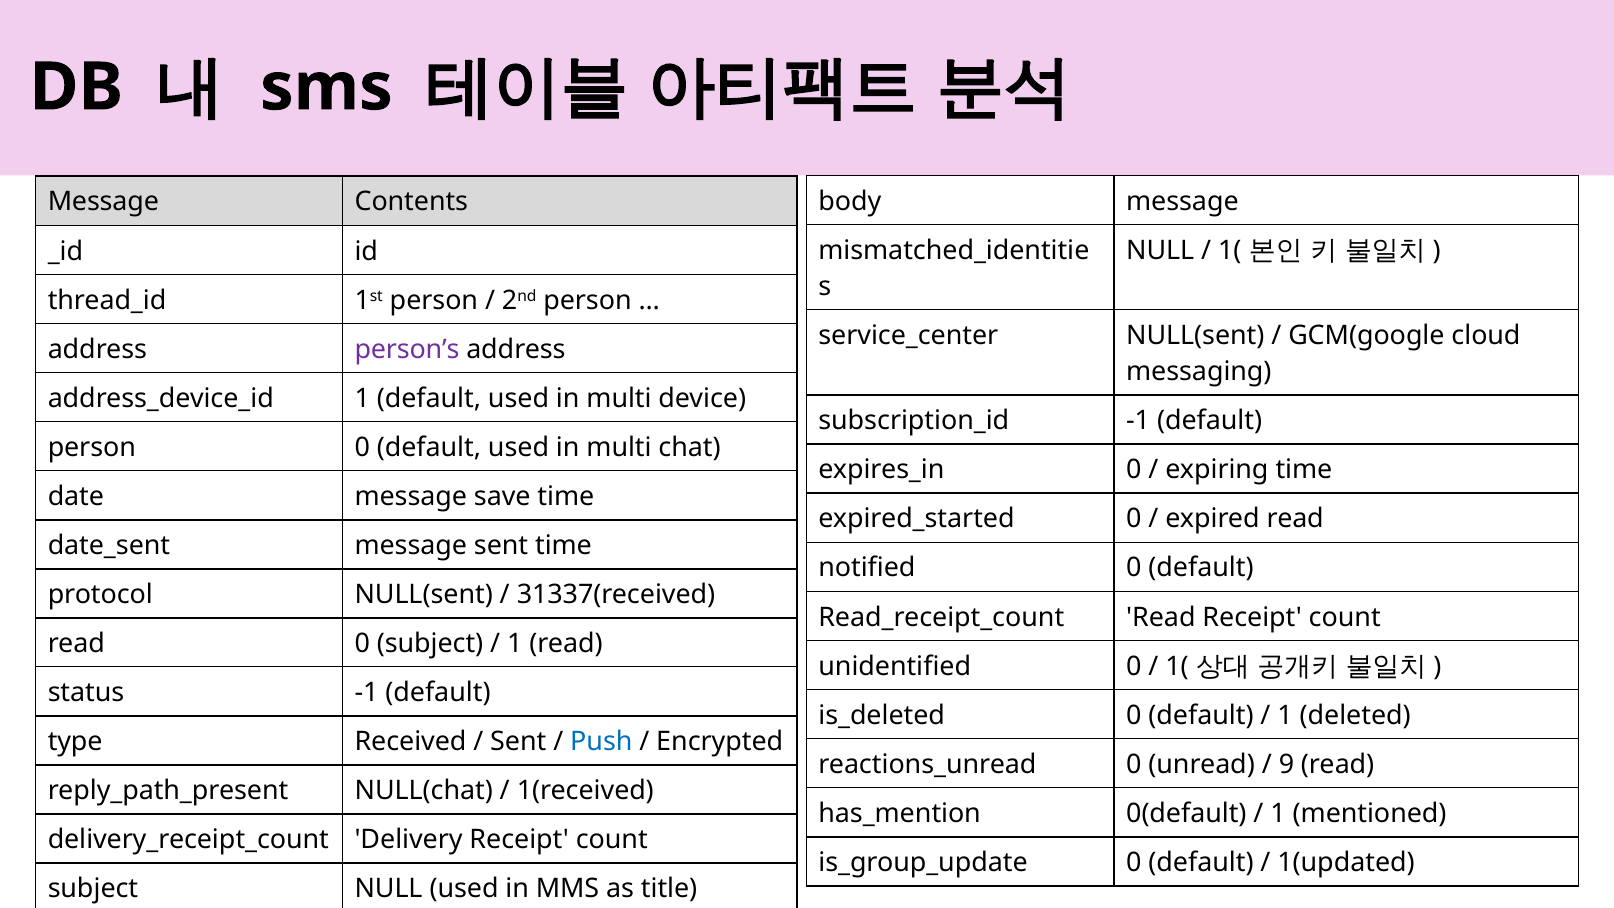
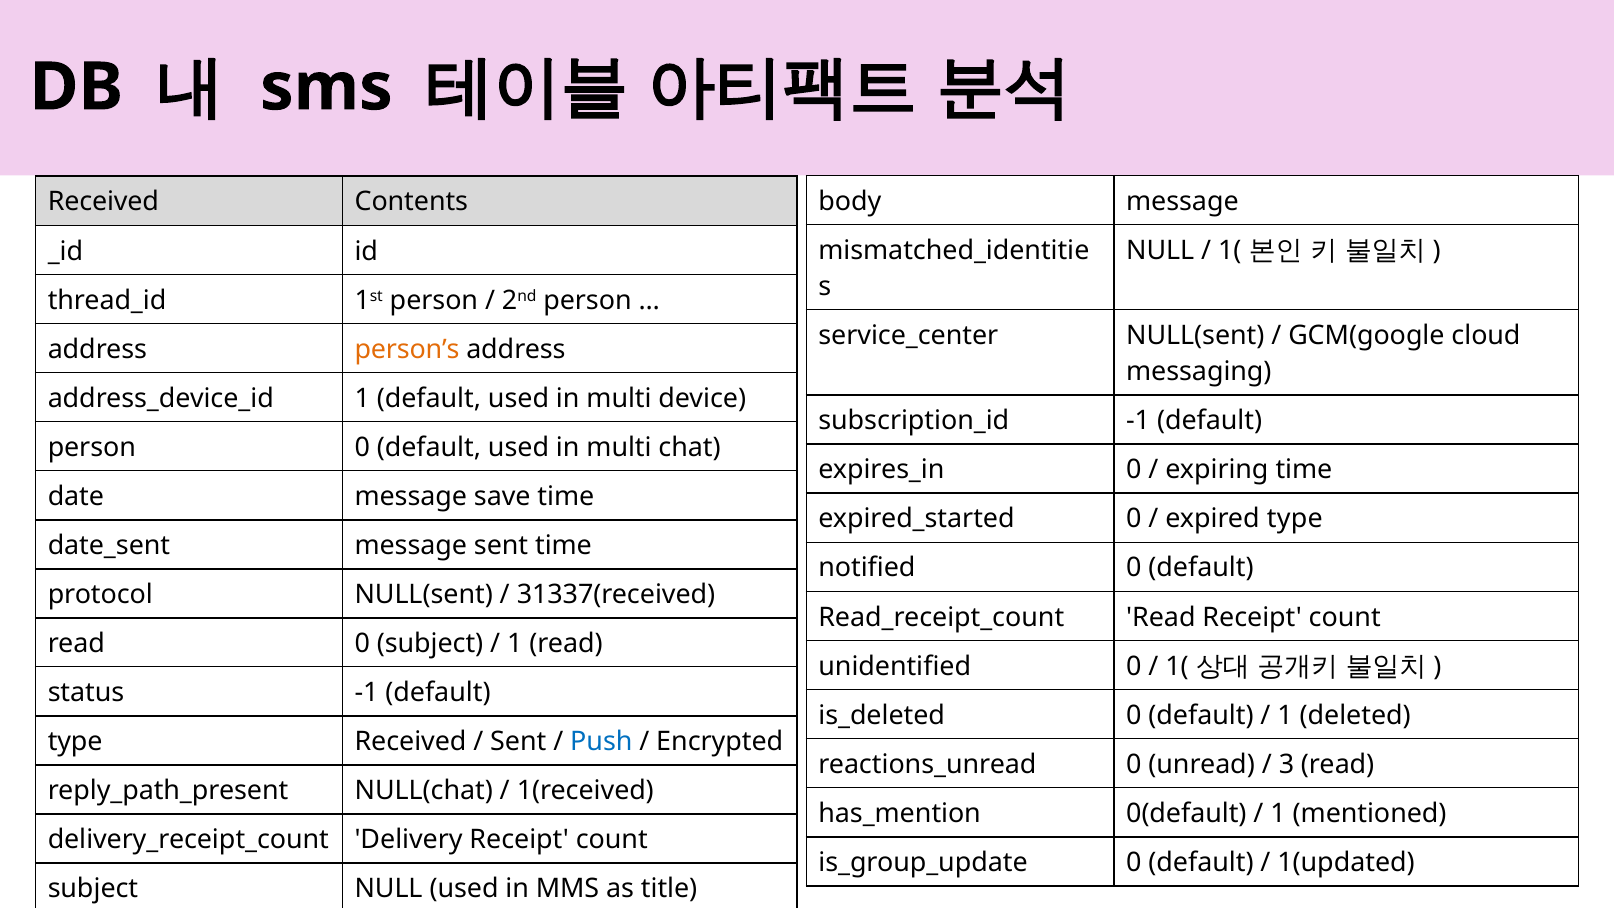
Message at (103, 202): Message -> Received
person’s colour: purple -> orange
expired read: read -> type
9: 9 -> 3
